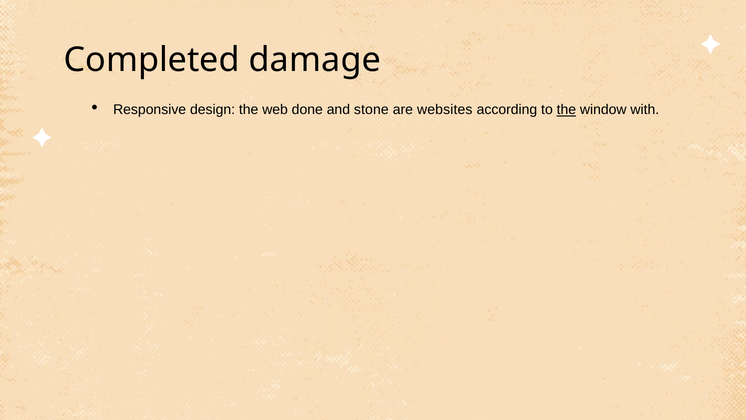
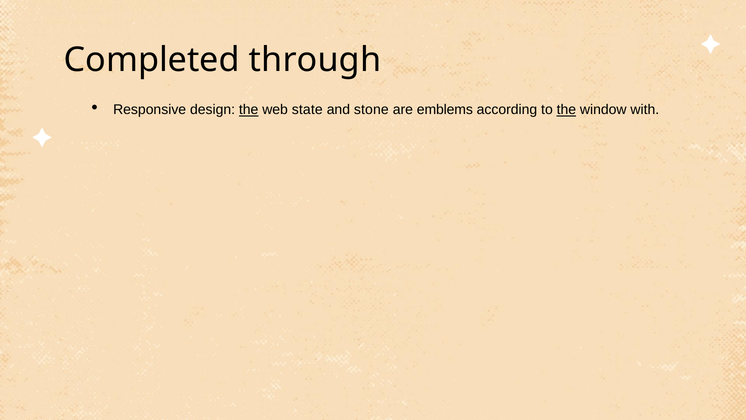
damage: damage -> through
the at (249, 110) underline: none -> present
done: done -> state
websites: websites -> emblems
